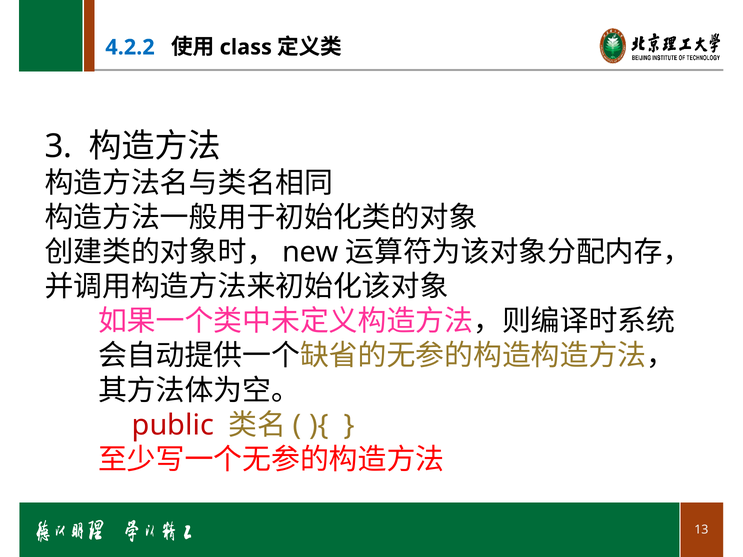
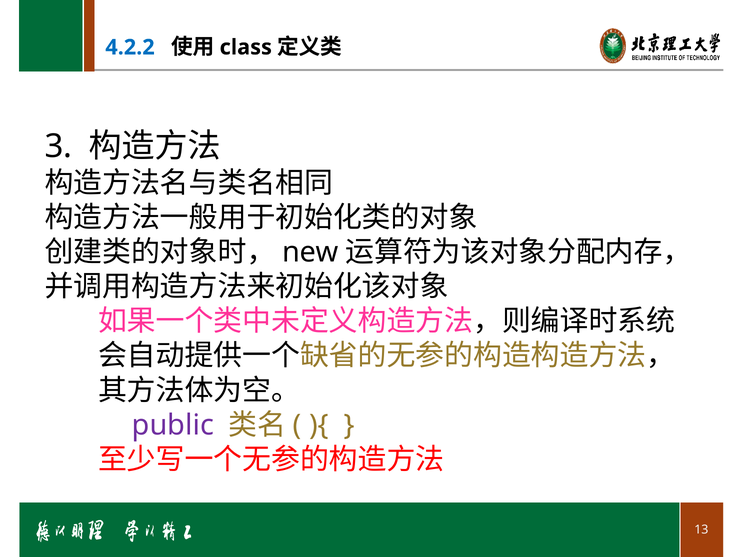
public colour: red -> purple
